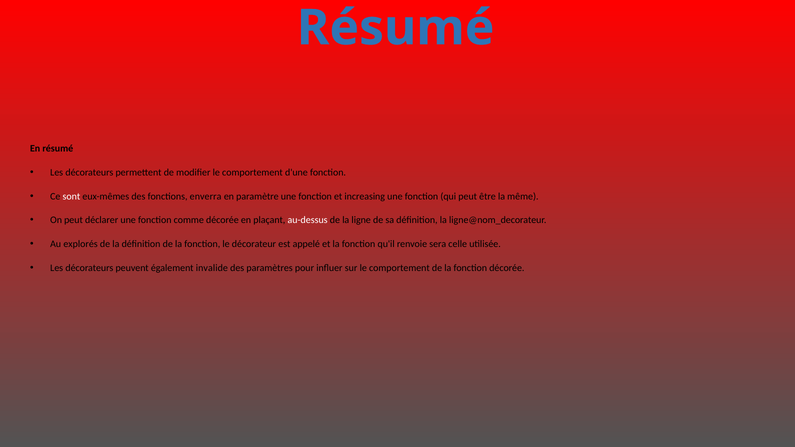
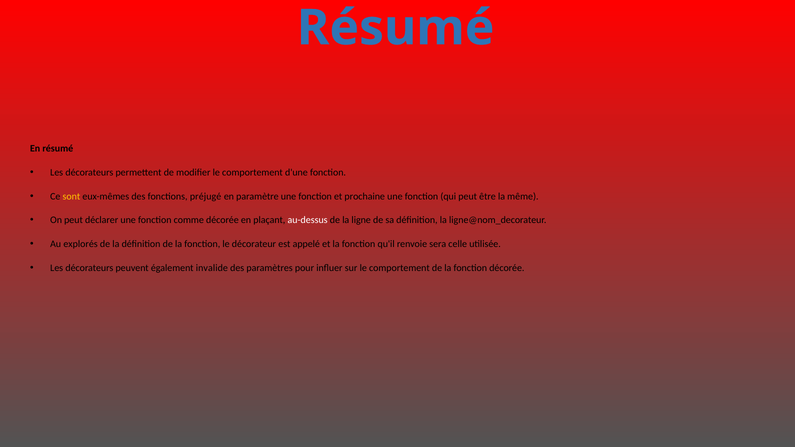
sont colour: white -> yellow
enverra: enverra -> préjugé
increasing: increasing -> prochaine
